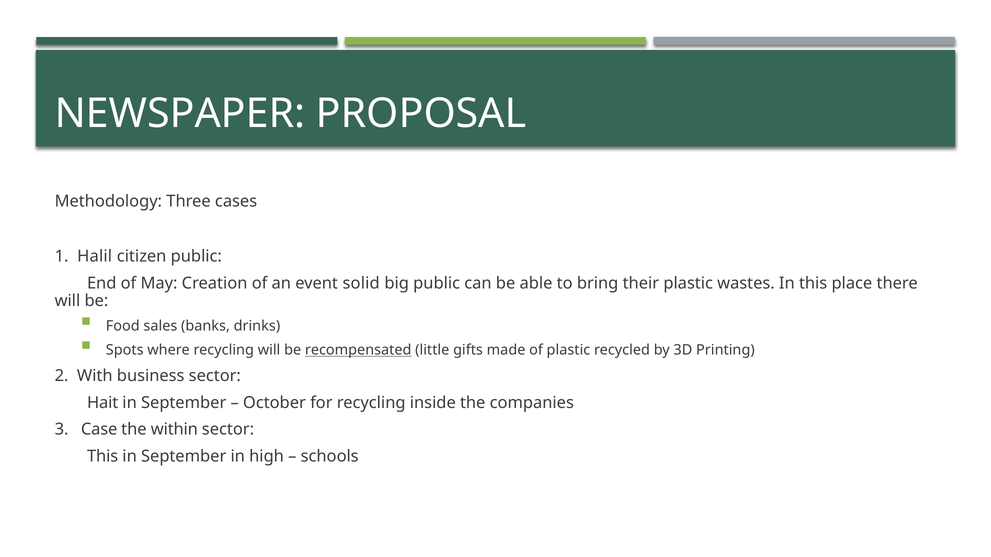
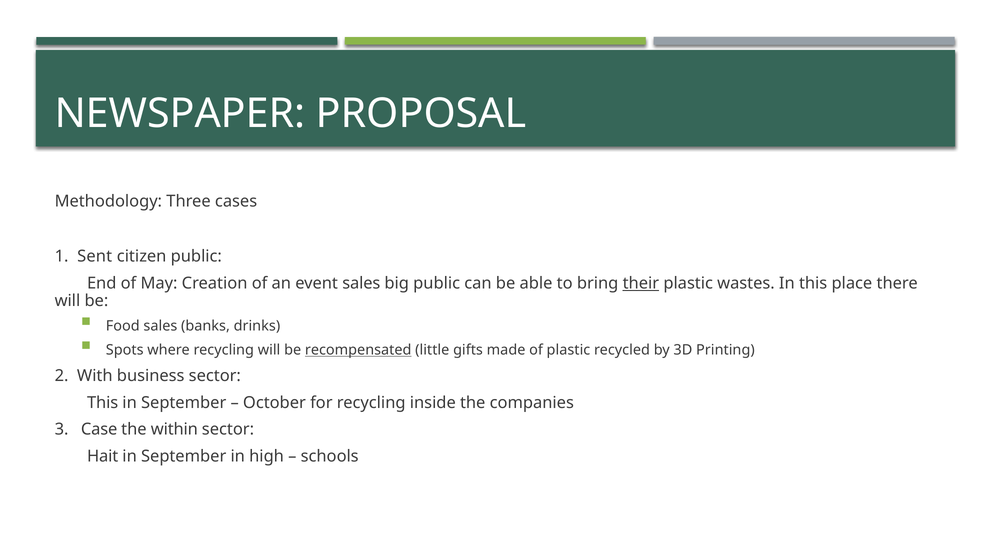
Halil: Halil -> Sent
event solid: solid -> sales
their underline: none -> present
Hait at (103, 403): Hait -> This
This at (103, 456): This -> Hait
